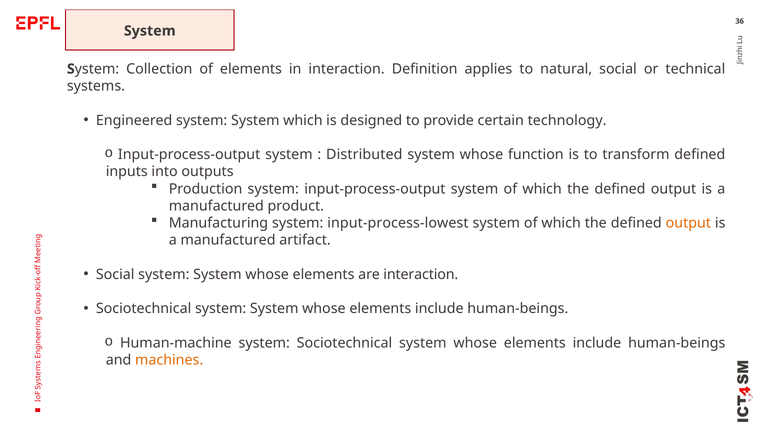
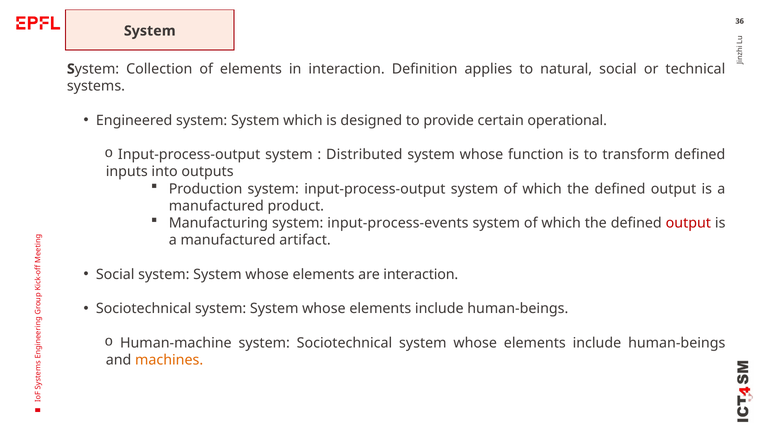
technology: technology -> operational
input-process-lowest: input-process-lowest -> input-process-events
output at (688, 223) colour: orange -> red
